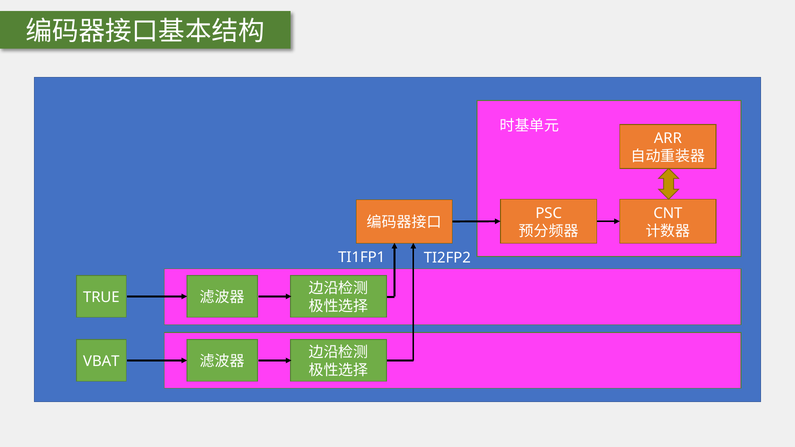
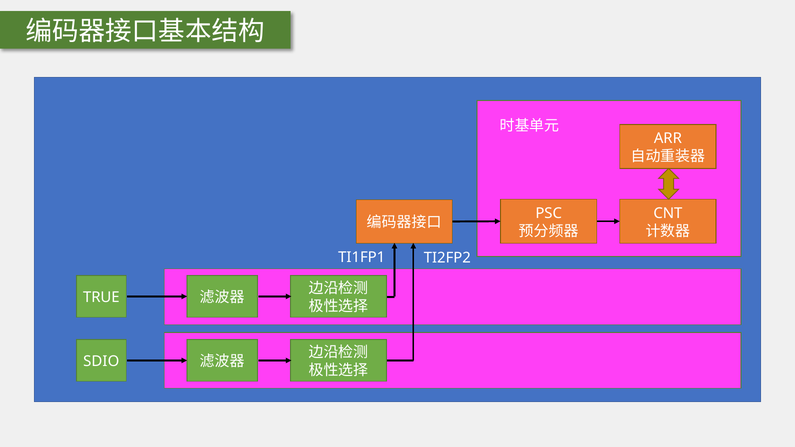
VBAT: VBAT -> SDIO
